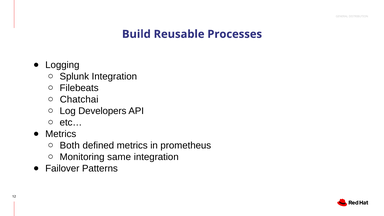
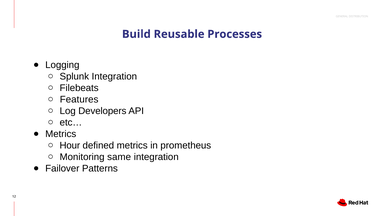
Chatchai: Chatchai -> Features
Both: Both -> Hour
